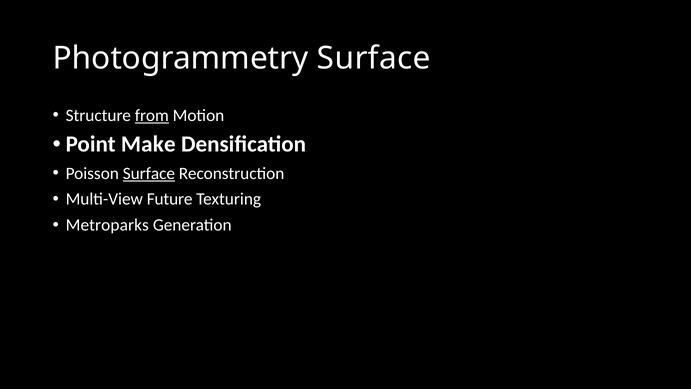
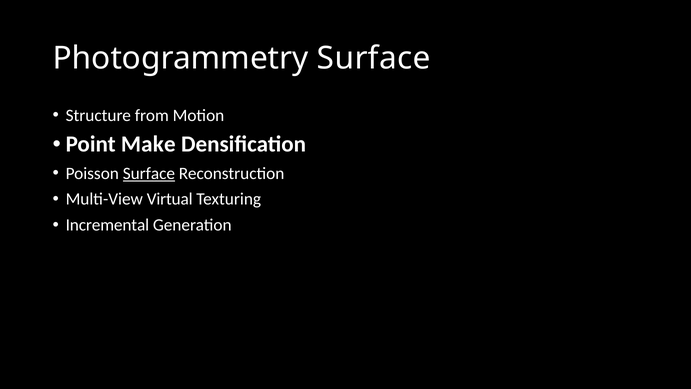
from underline: present -> none
Future: Future -> Virtual
Metroparks: Metroparks -> Incremental
